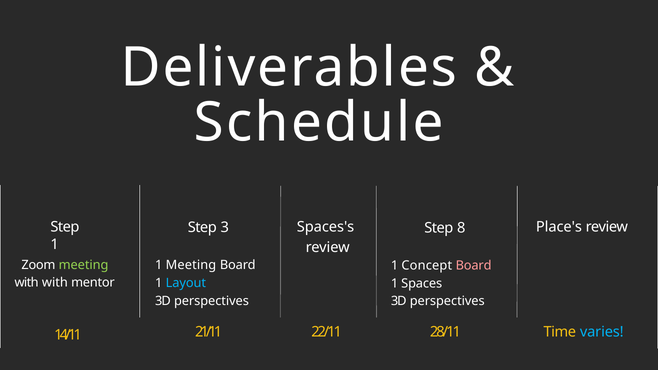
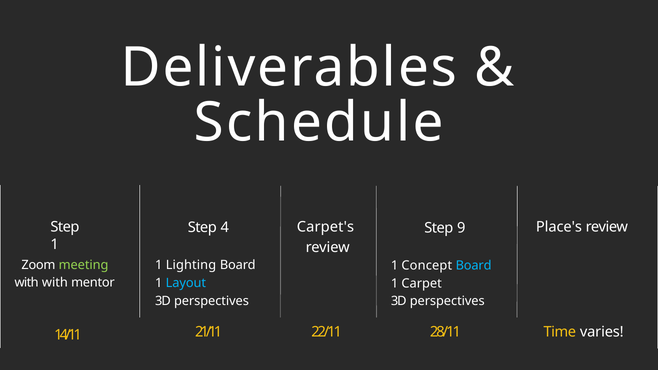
Spaces's: Spaces's -> Carpet's
3: 3 -> 4
8: 8 -> 9
1 Meeting: Meeting -> Lighting
Board at (474, 266) colour: pink -> light blue
Spaces: Spaces -> Carpet
varies colour: light blue -> white
